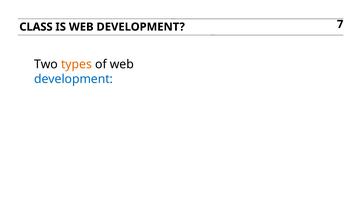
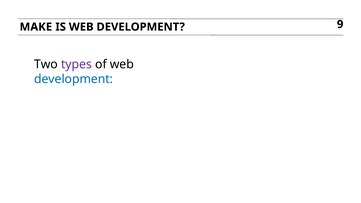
CLASS: CLASS -> MAKE
7: 7 -> 9
types colour: orange -> purple
